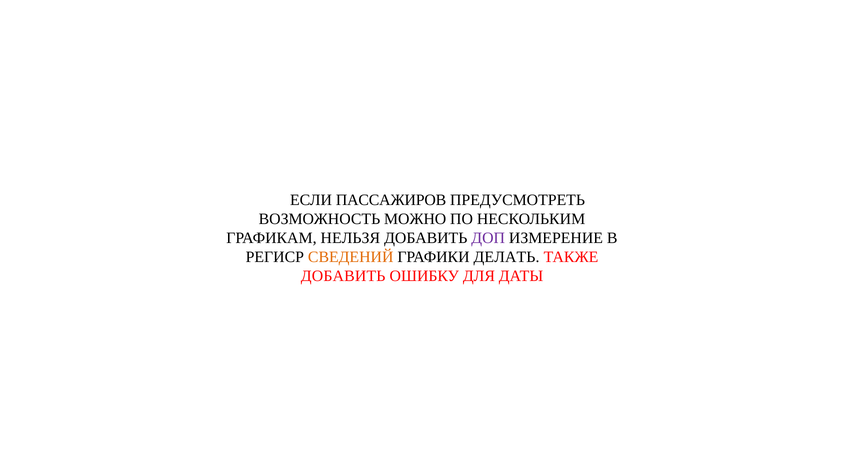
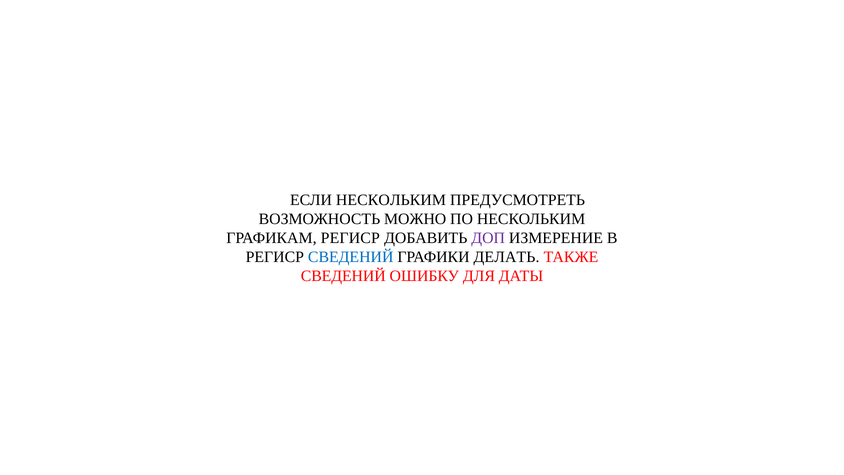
ЕСЛИ ПАССАЖИРОВ: ПАССАЖИРОВ -> НЕСКОЛЬКИМ
ГРАФИКАМ НЕЛЬЗЯ: НЕЛЬЗЯ -> РЕГИСР
СВЕДЕНИЙ at (351, 257) colour: orange -> blue
ДОБАВИТЬ at (343, 276): ДОБАВИТЬ -> СВЕДЕНИЙ
